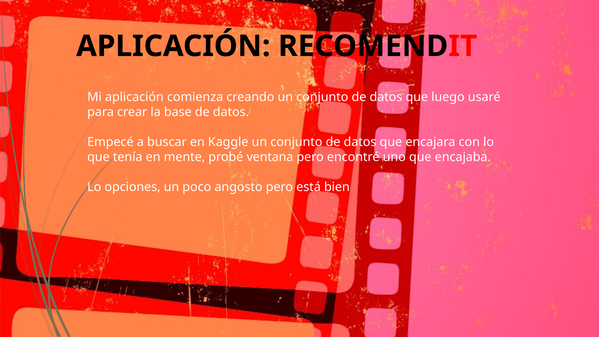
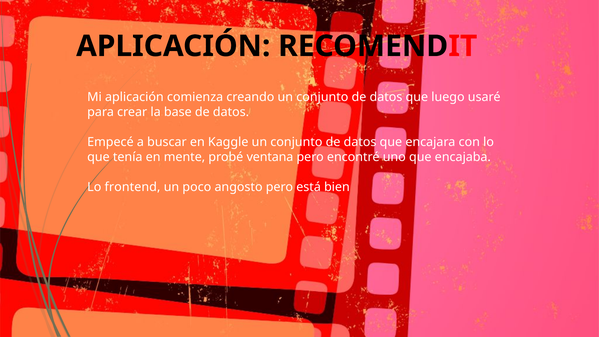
opciones: opciones -> frontend
